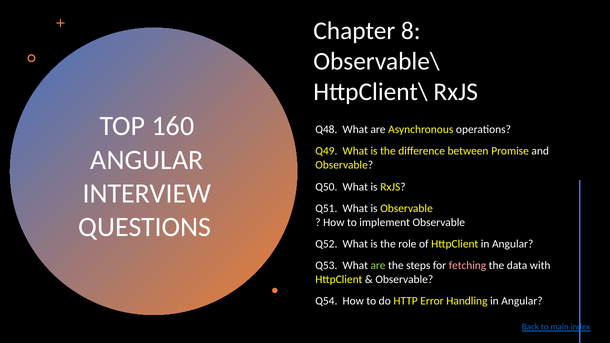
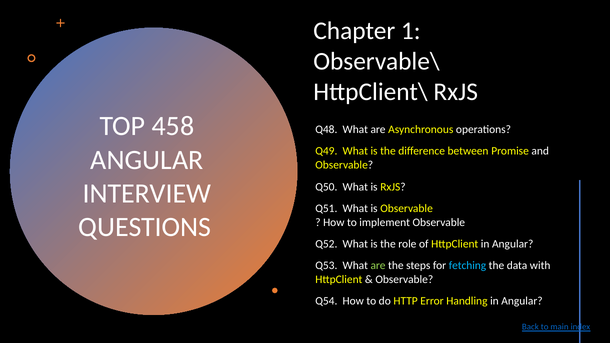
8: 8 -> 1
160: 160 -> 458
fetching colour: pink -> light blue
